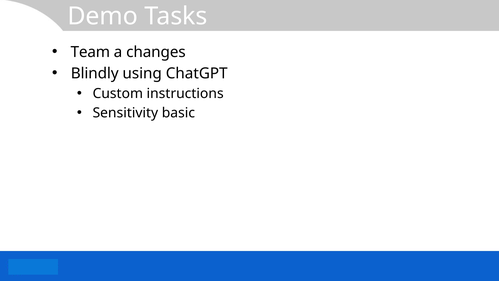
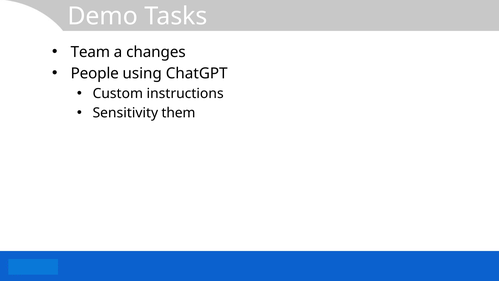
Blindly: Blindly -> People
basic: basic -> them
